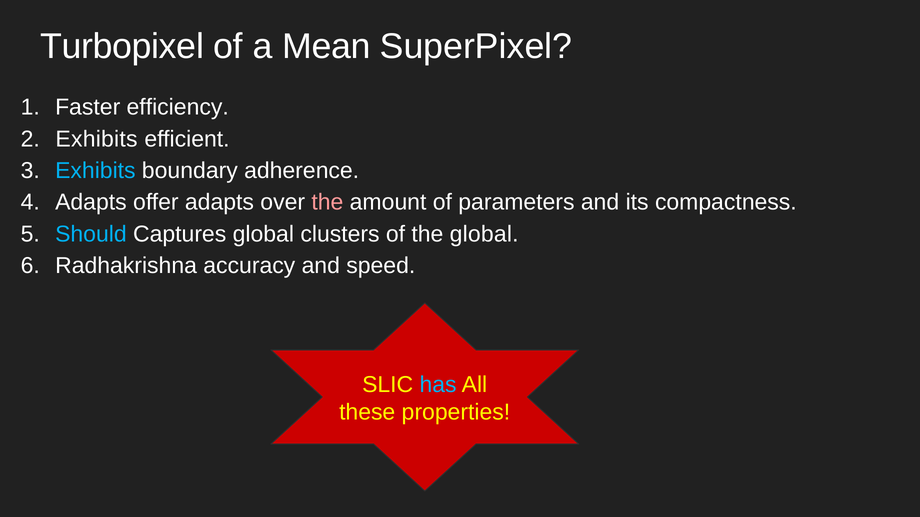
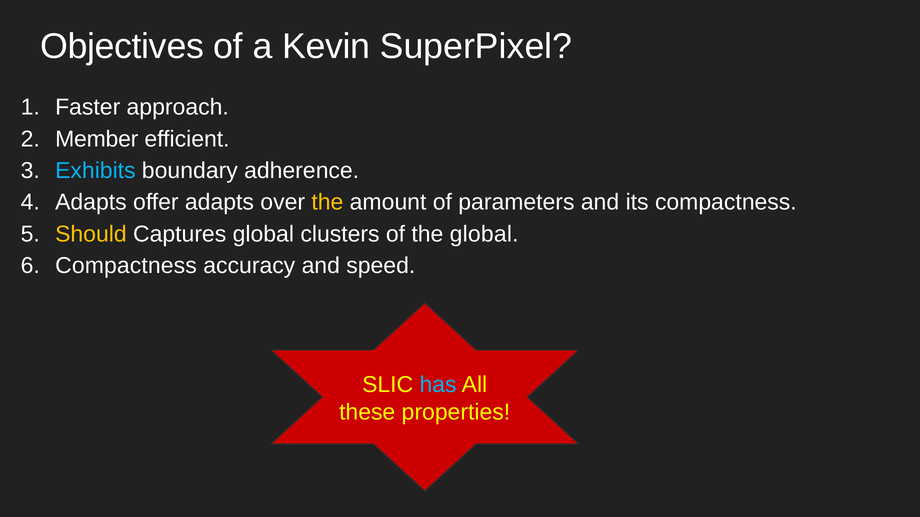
Turbopixel: Turbopixel -> Objectives
Mean: Mean -> Kevin
efficiency: efficiency -> approach
Exhibits at (97, 139): Exhibits -> Member
the at (327, 203) colour: pink -> yellow
Should colour: light blue -> yellow
Radhakrishna at (126, 266): Radhakrishna -> Compactness
